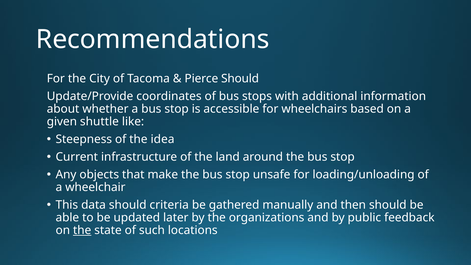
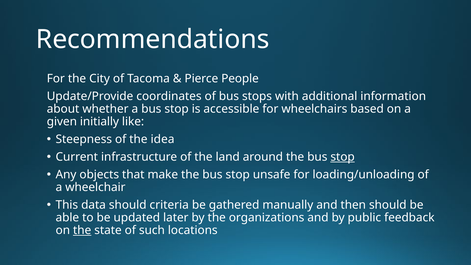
Pierce Should: Should -> People
shuttle: shuttle -> initially
stop at (343, 157) underline: none -> present
